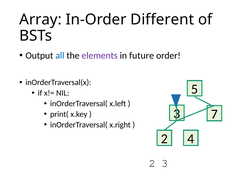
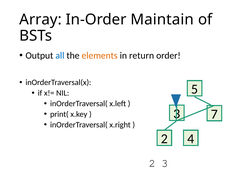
Different: Different -> Maintain
elements colour: purple -> orange
future: future -> return
